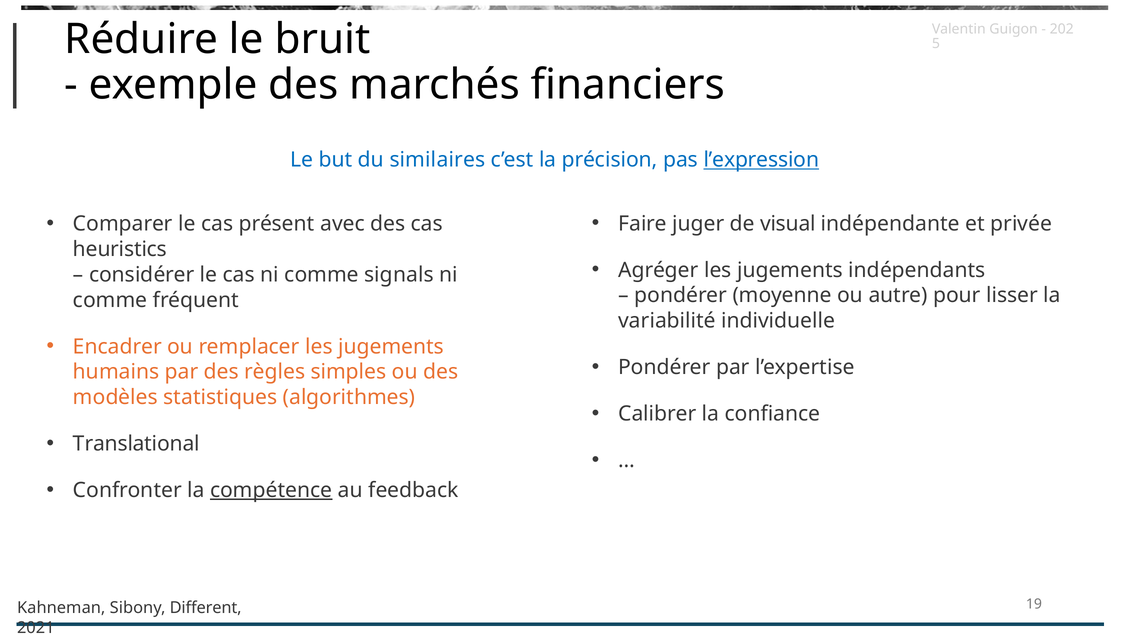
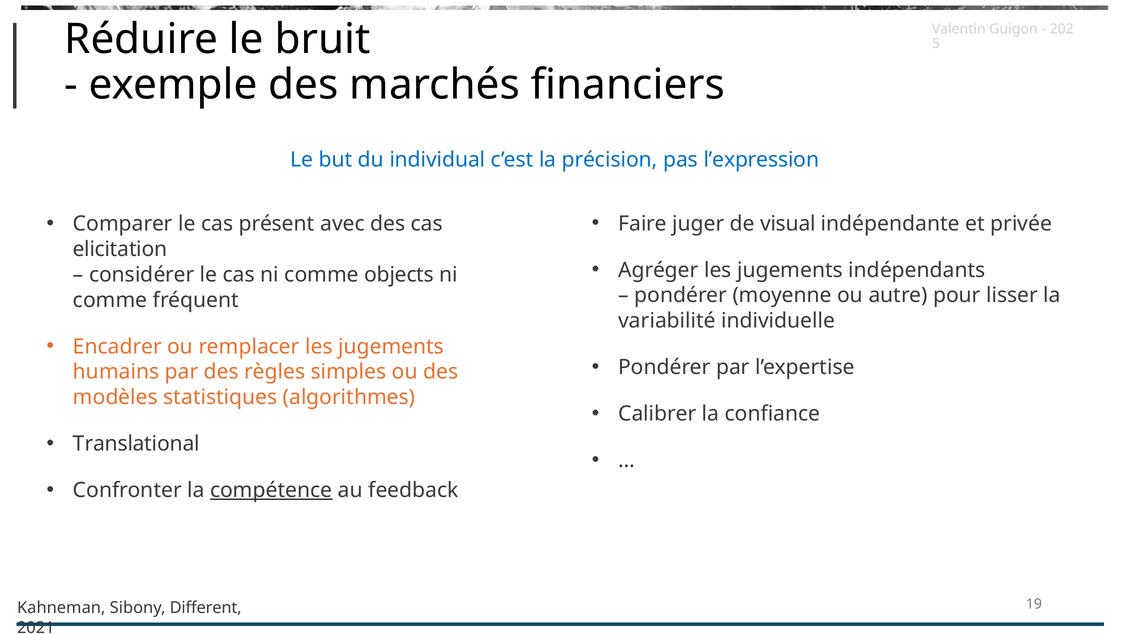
similaires: similaires -> individual
l’expression underline: present -> none
heuristics: heuristics -> elicitation
signals: signals -> objects
